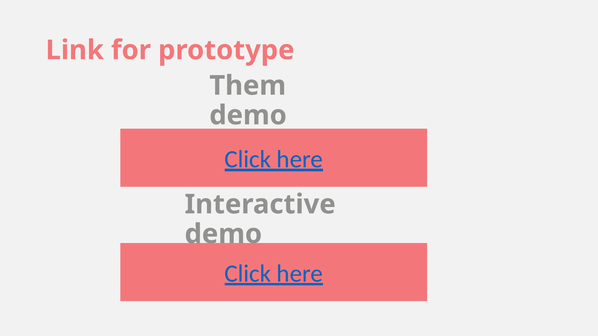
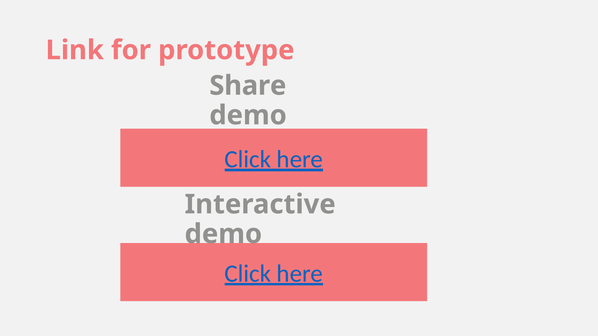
Them: Them -> Share
